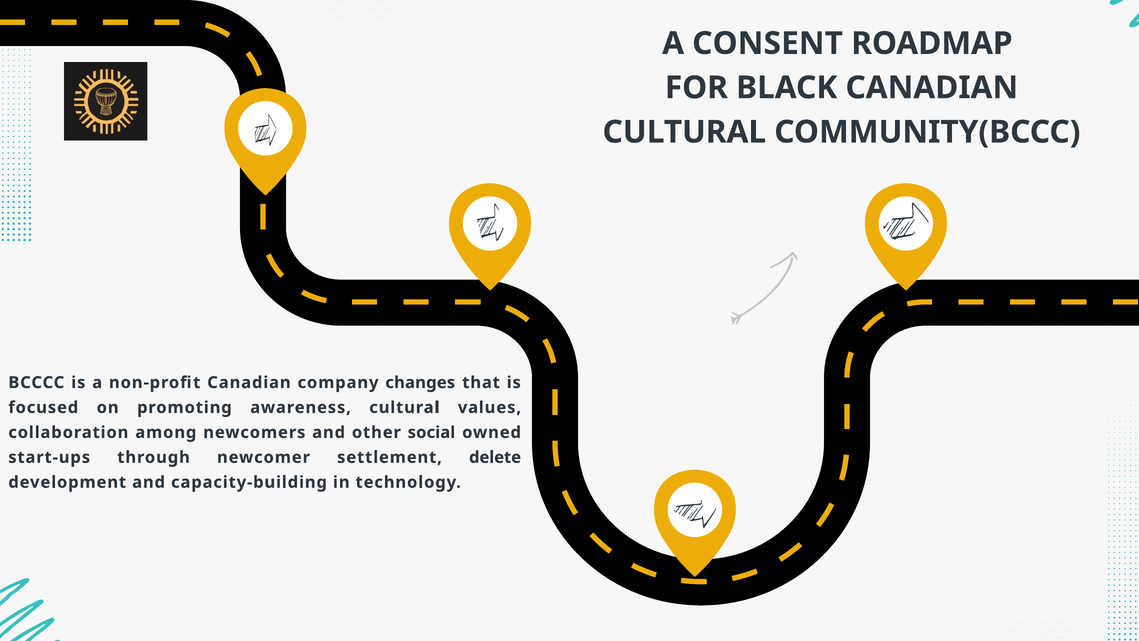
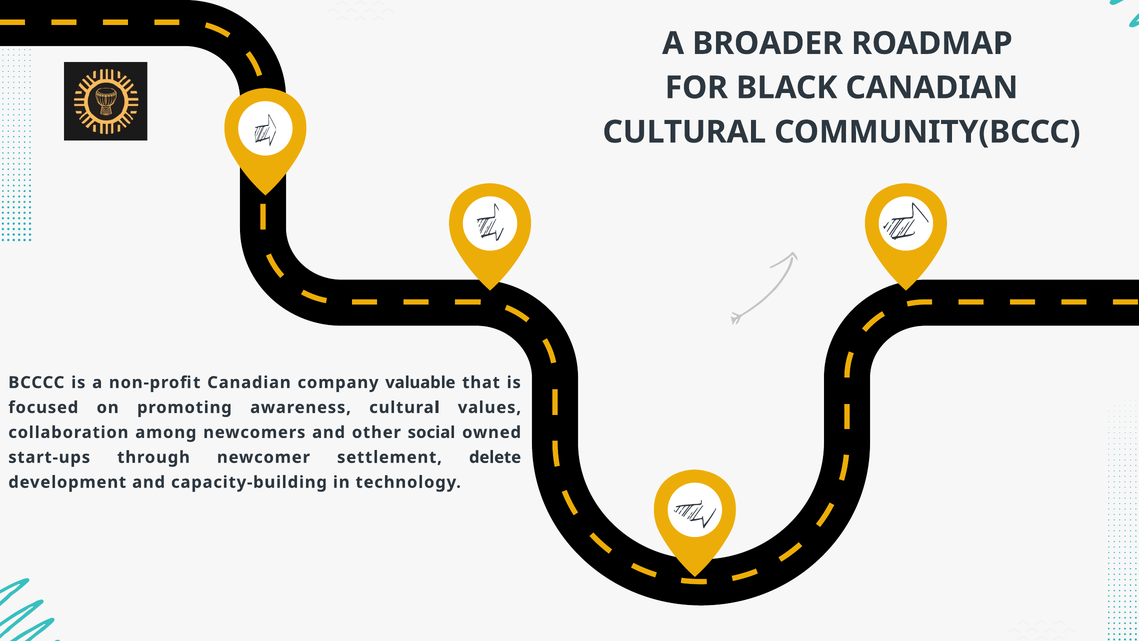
CONSENT: CONSENT -> BROADER
changes: changes -> valuable
